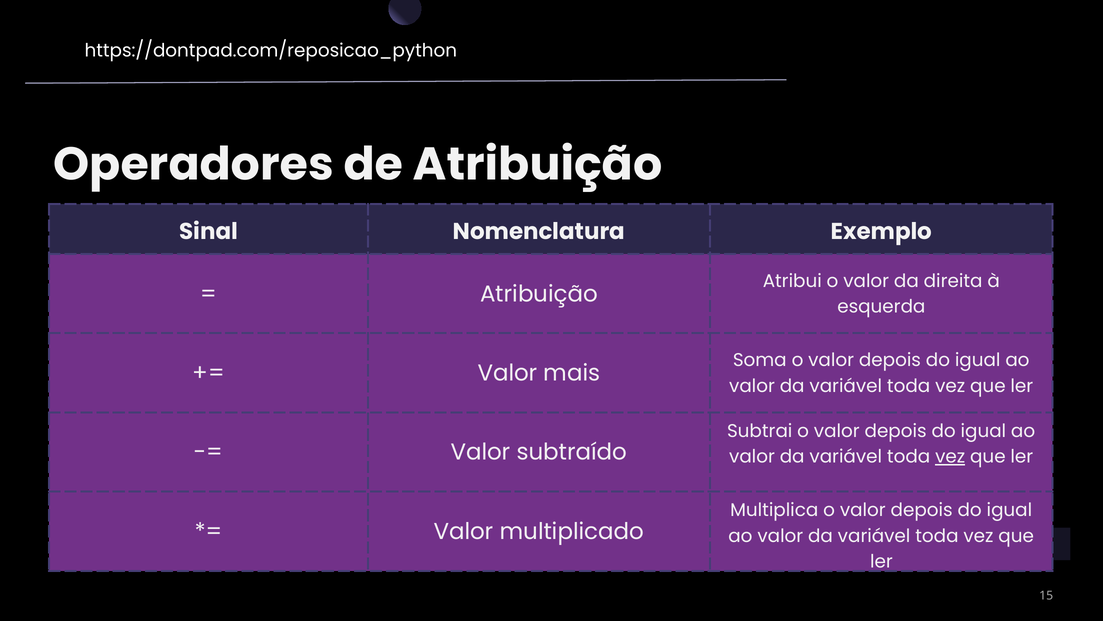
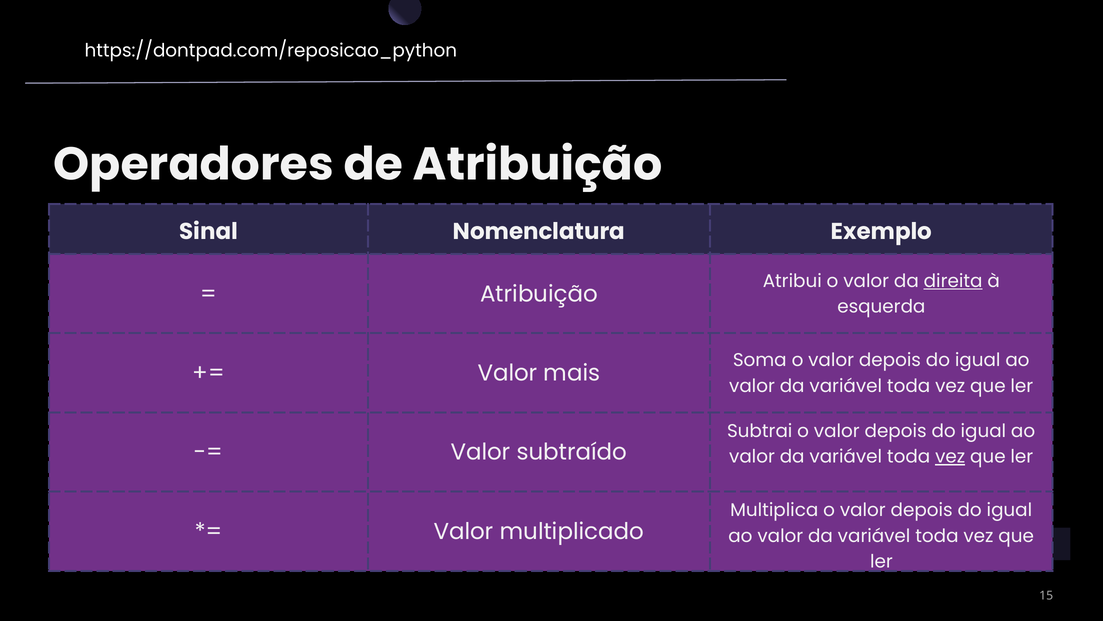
direita underline: none -> present
